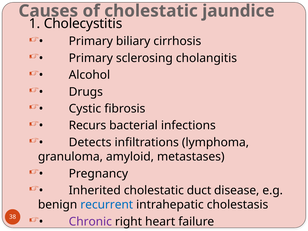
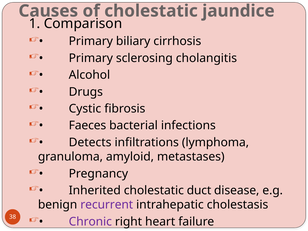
Cholecystitis: Cholecystitis -> Comparison
Recurs: Recurs -> Faeces
recurrent colour: blue -> purple
